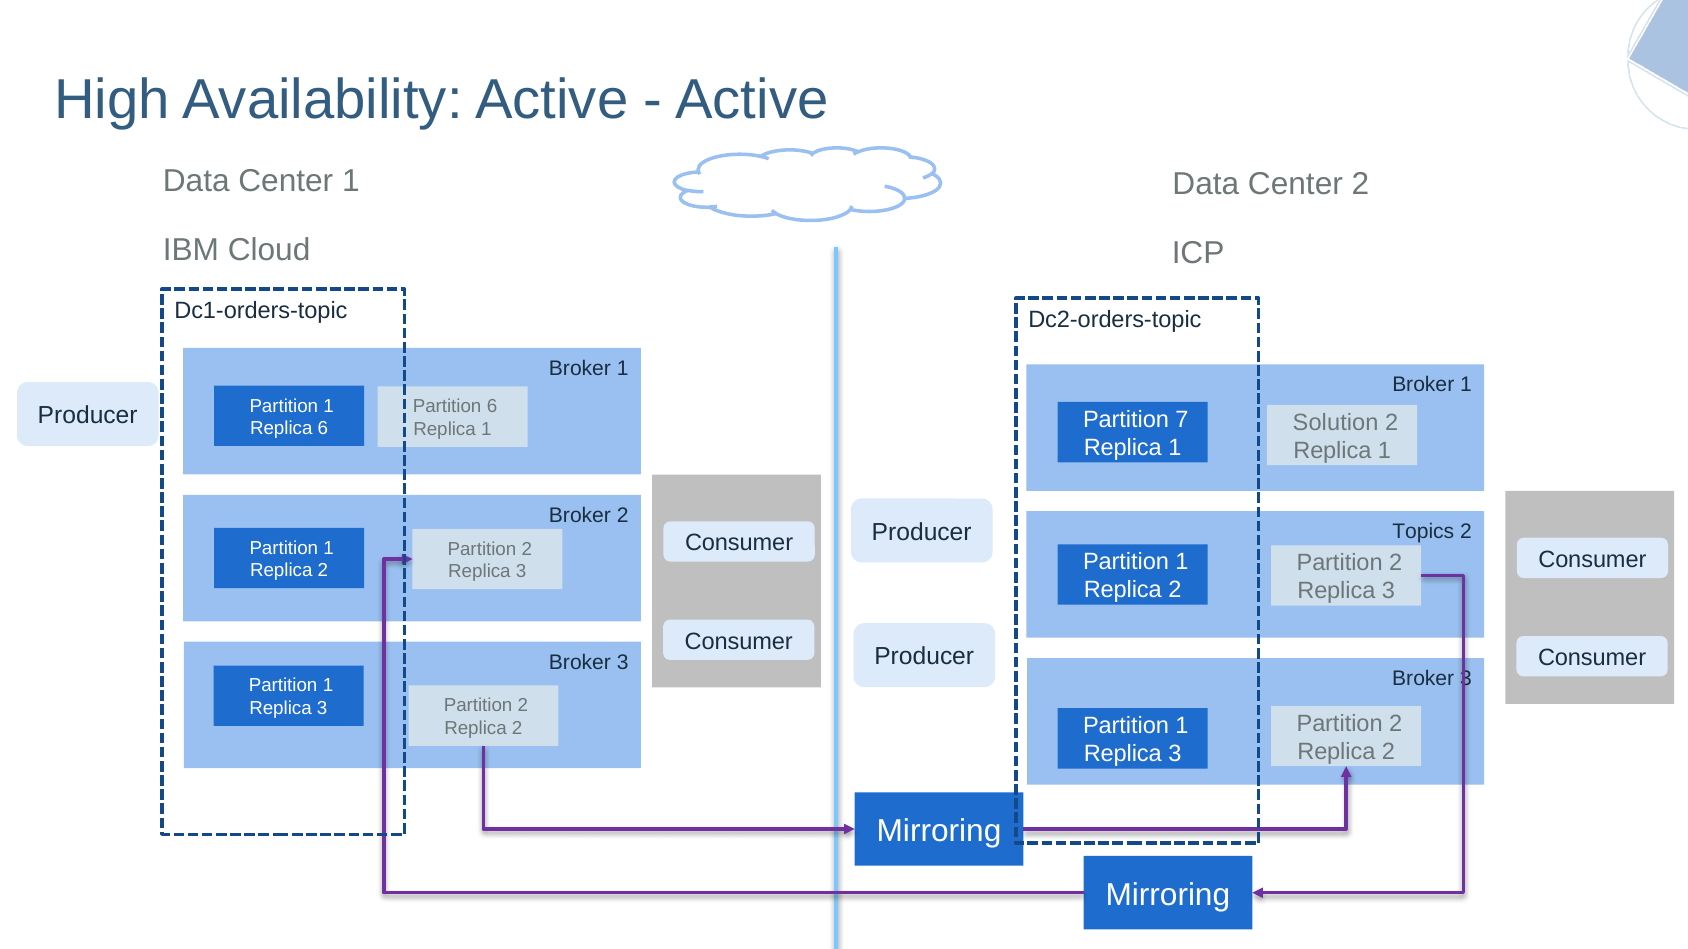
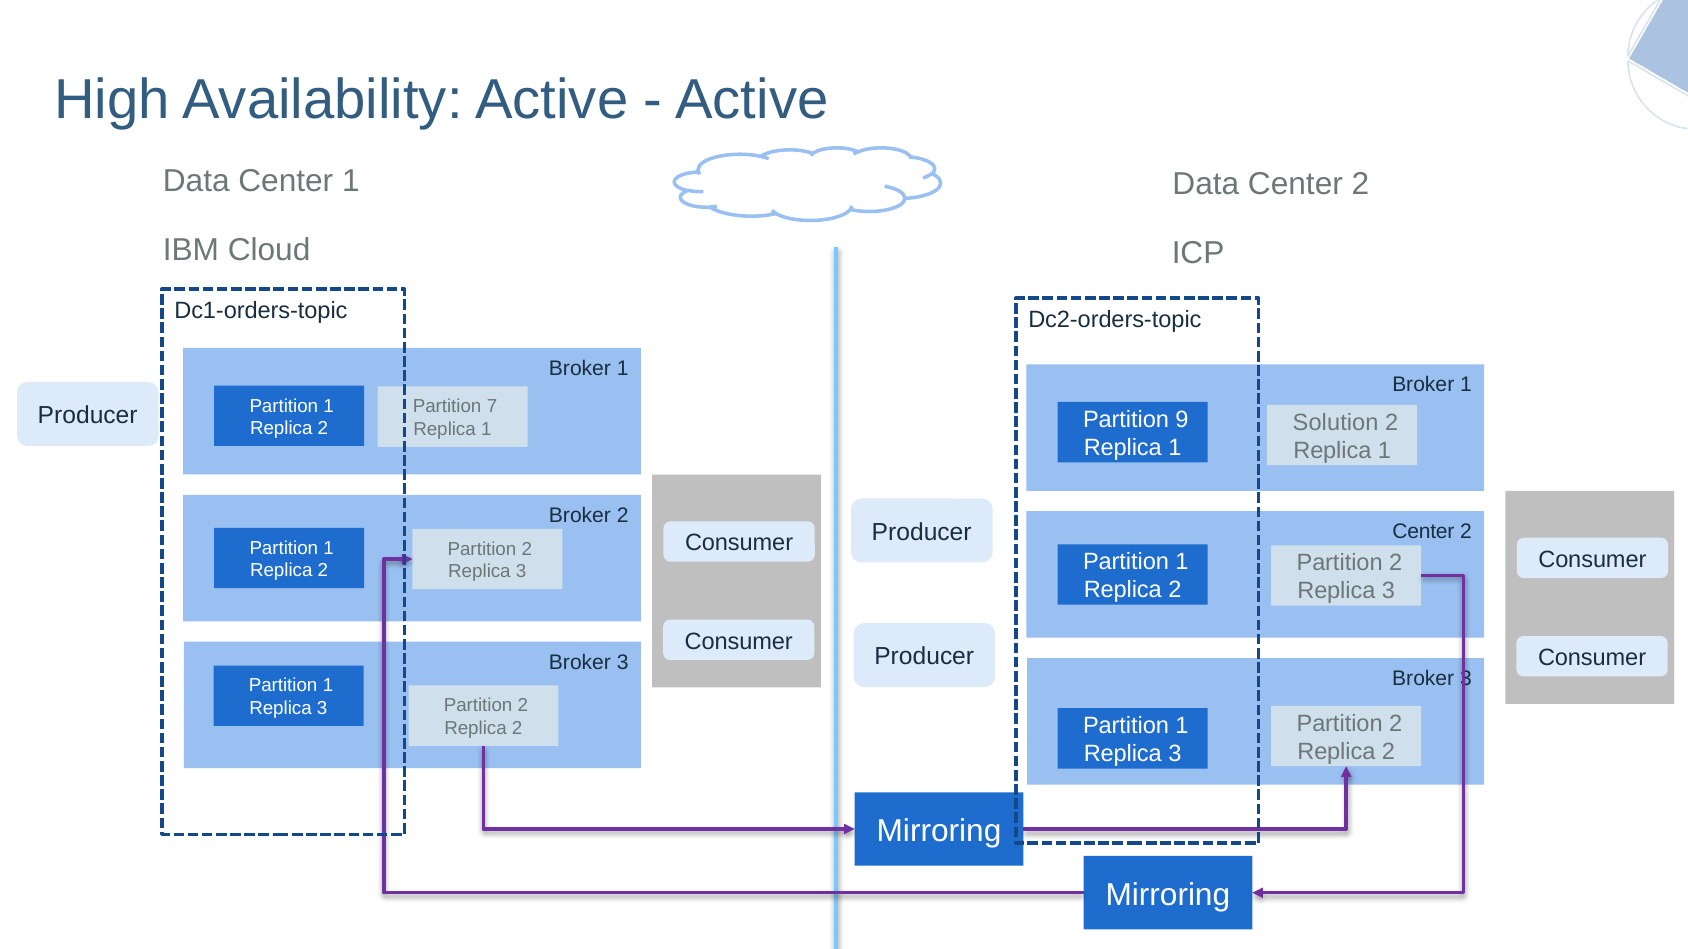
Partition 6: 6 -> 7
7: 7 -> 9
6 at (323, 429): 6 -> 2
Topics at (1423, 532): Topics -> Center
